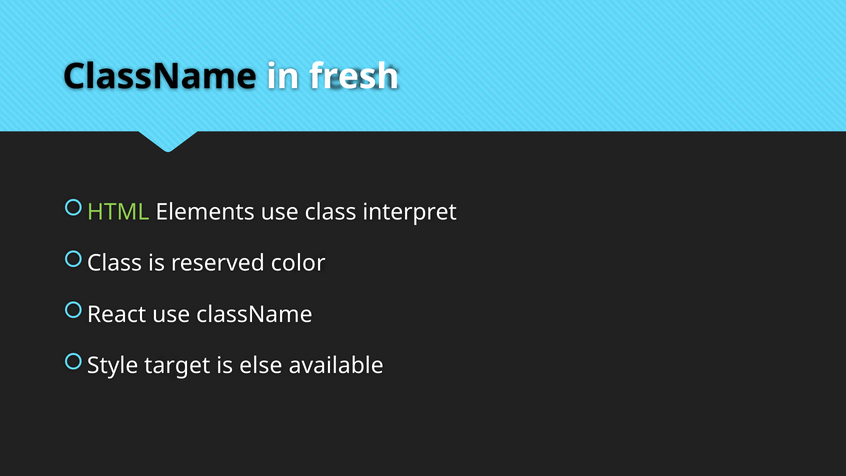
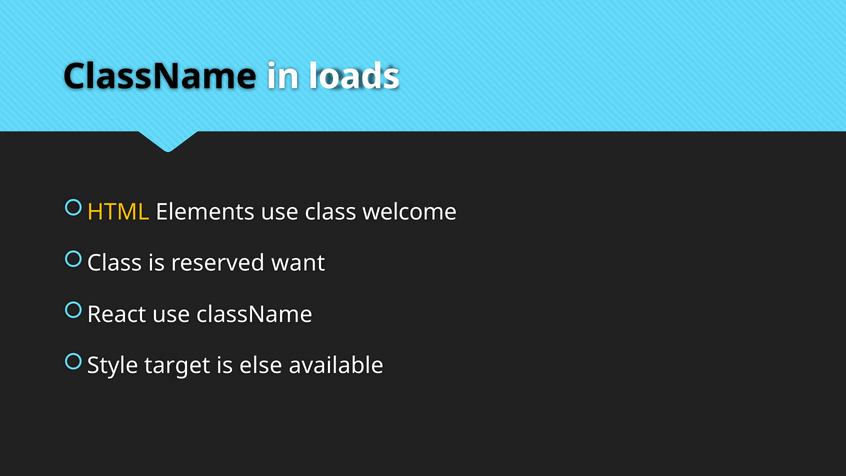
fresh: fresh -> loads
HTML colour: light green -> yellow
interpret: interpret -> welcome
color: color -> want
